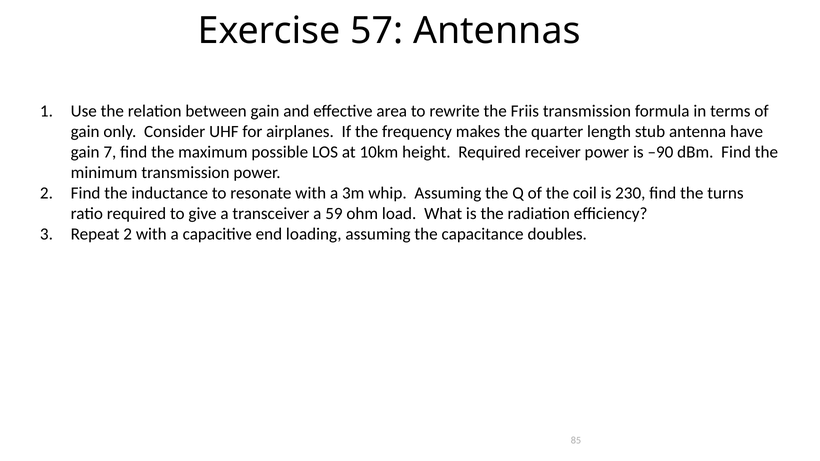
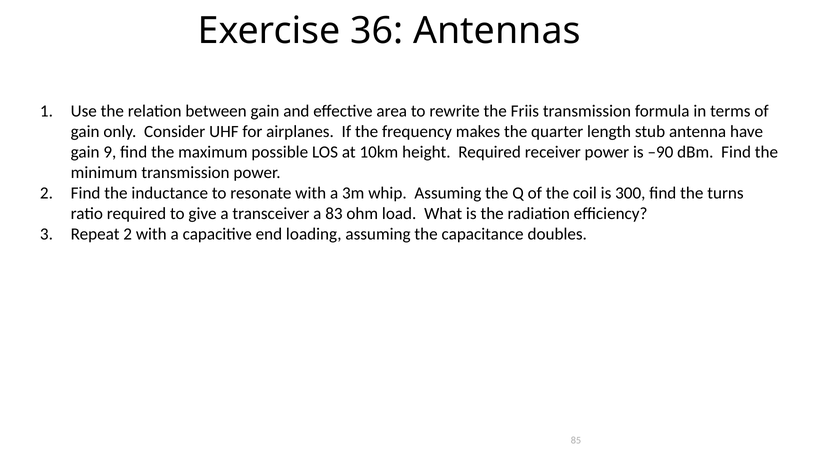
57: 57 -> 36
7: 7 -> 9
230: 230 -> 300
59: 59 -> 83
